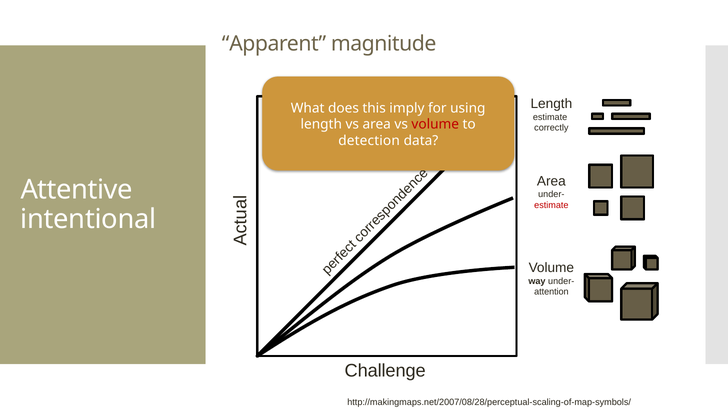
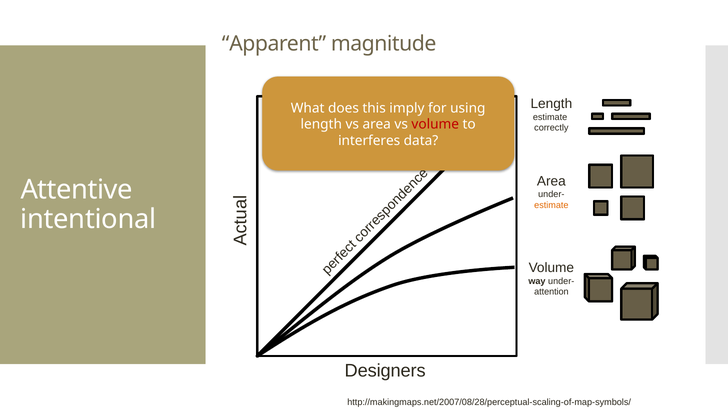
detection: detection -> interferes
estimate at (551, 205) colour: red -> orange
Challenge: Challenge -> Designers
